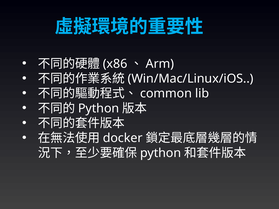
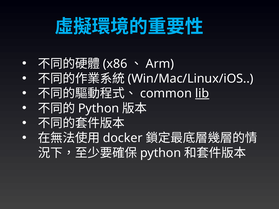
lib underline: none -> present
